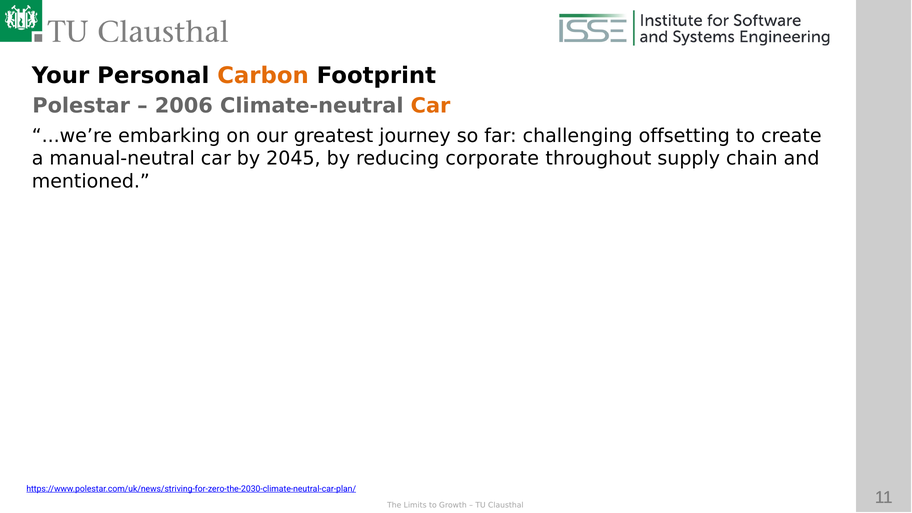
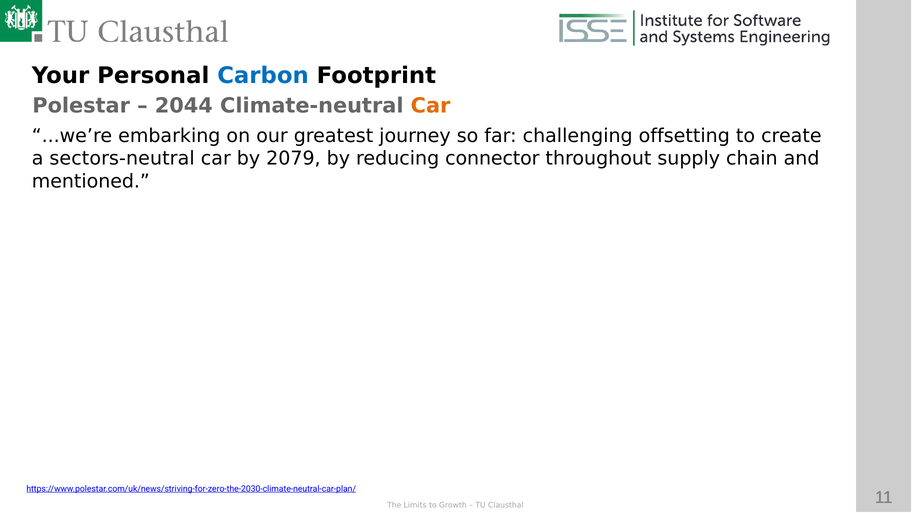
Carbon colour: orange -> blue
2006: 2006 -> 2044
manual-neutral: manual-neutral -> sectors-neutral
2045: 2045 -> 2079
corporate: corporate -> connector
